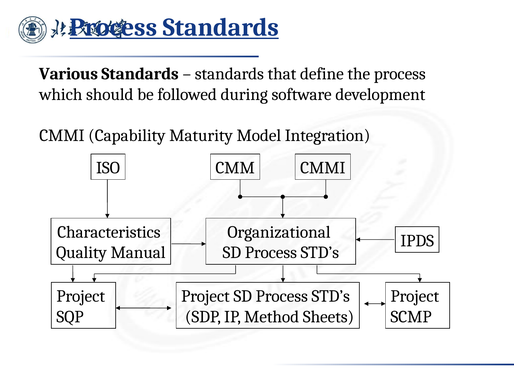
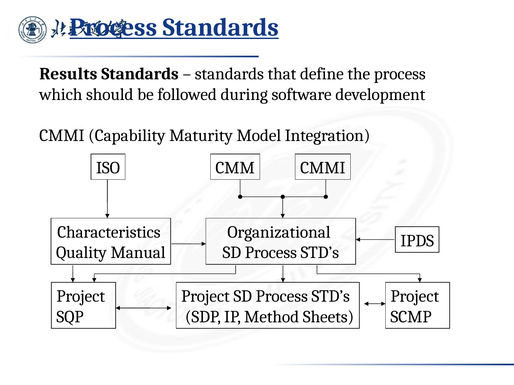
Various: Various -> Results
